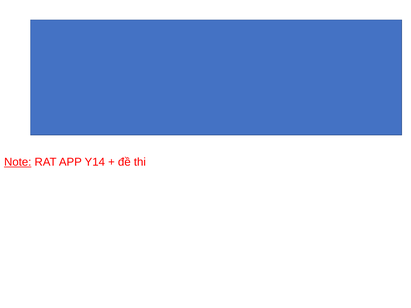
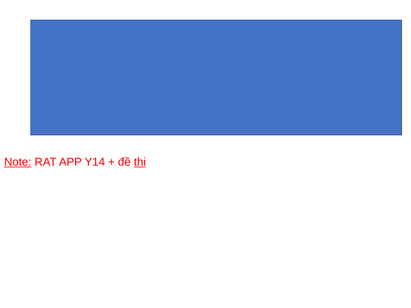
thi underline: none -> present
